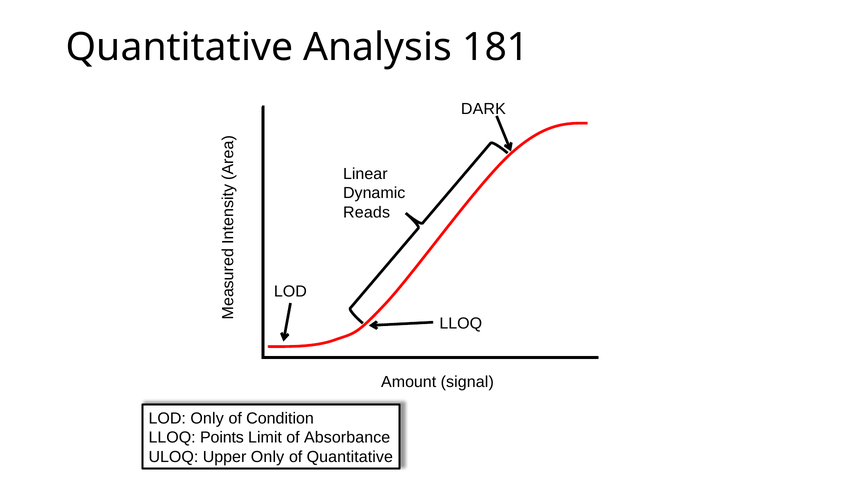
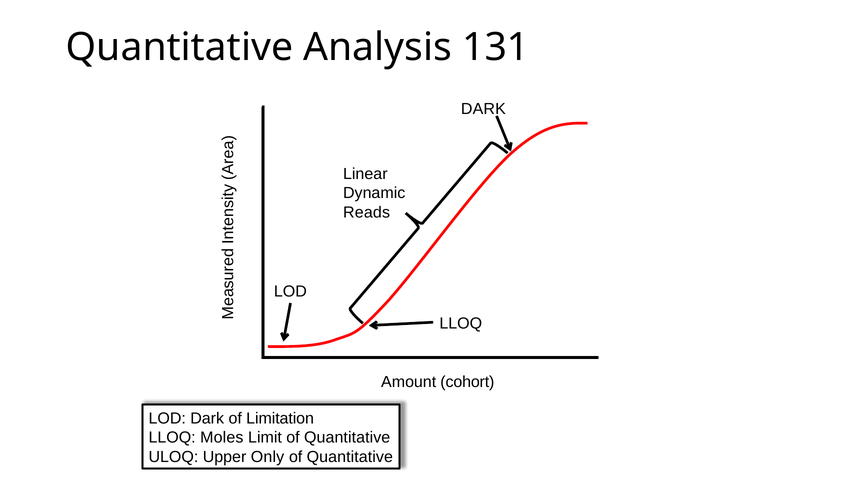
181: 181 -> 131
signal: signal -> cohort
LOD Only: Only -> Dark
Condition: Condition -> Limitation
Points: Points -> Moles
Limit of Absorbance: Absorbance -> Quantitative
